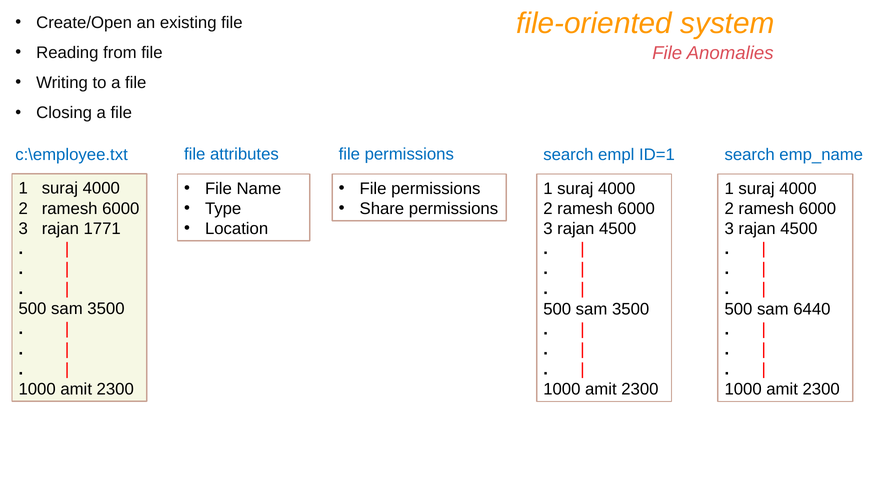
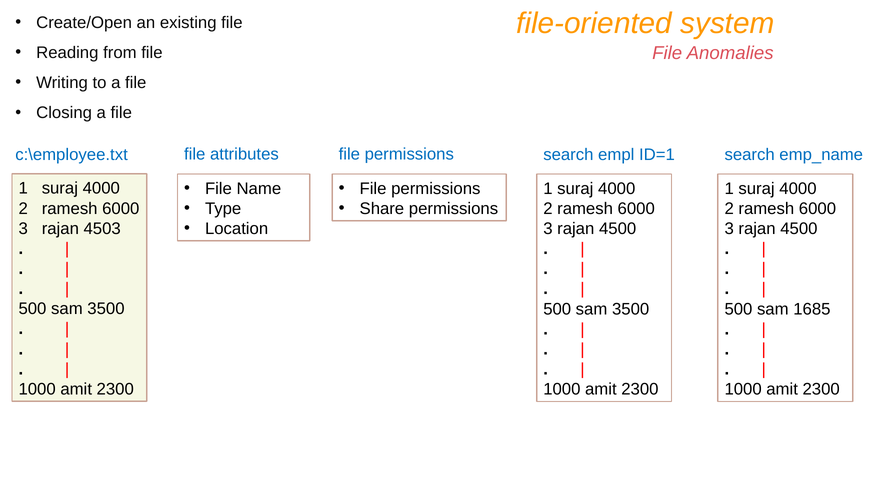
1771: 1771 -> 4503
6440: 6440 -> 1685
